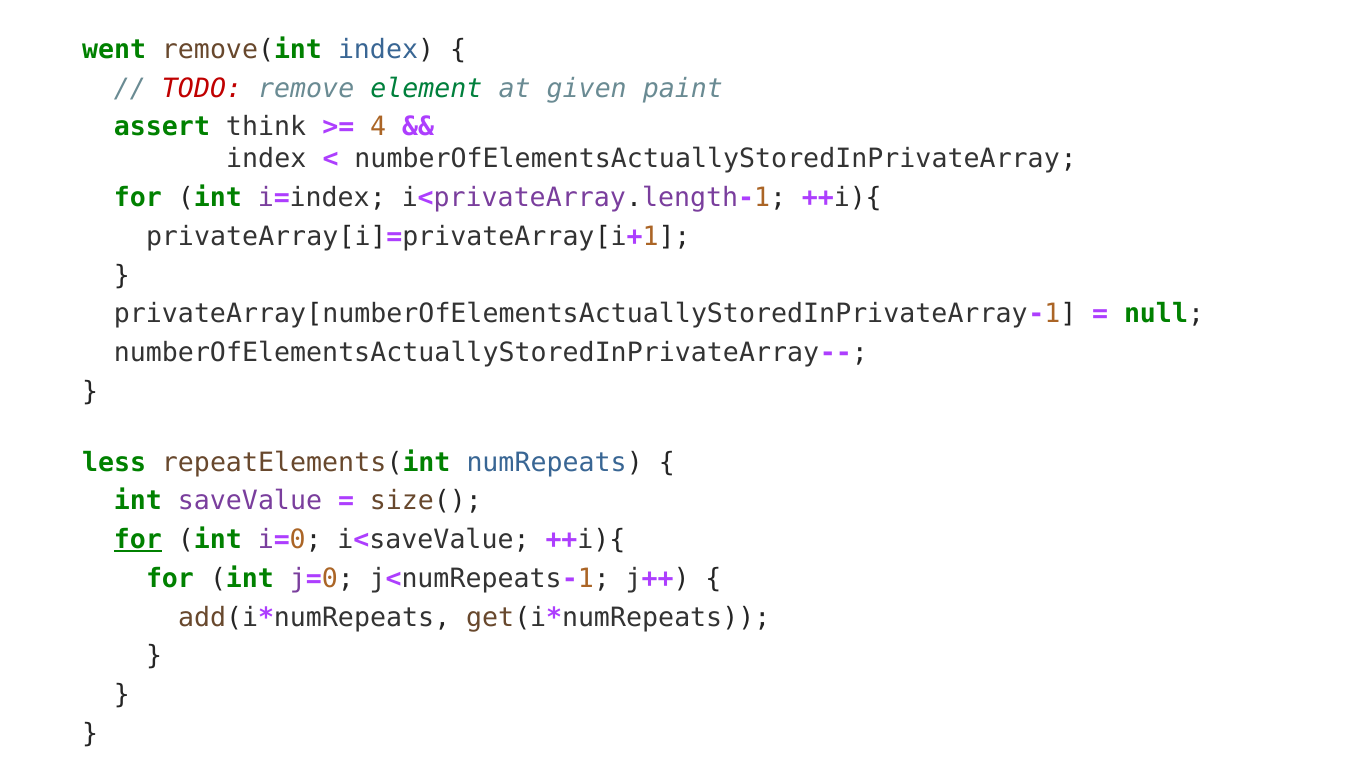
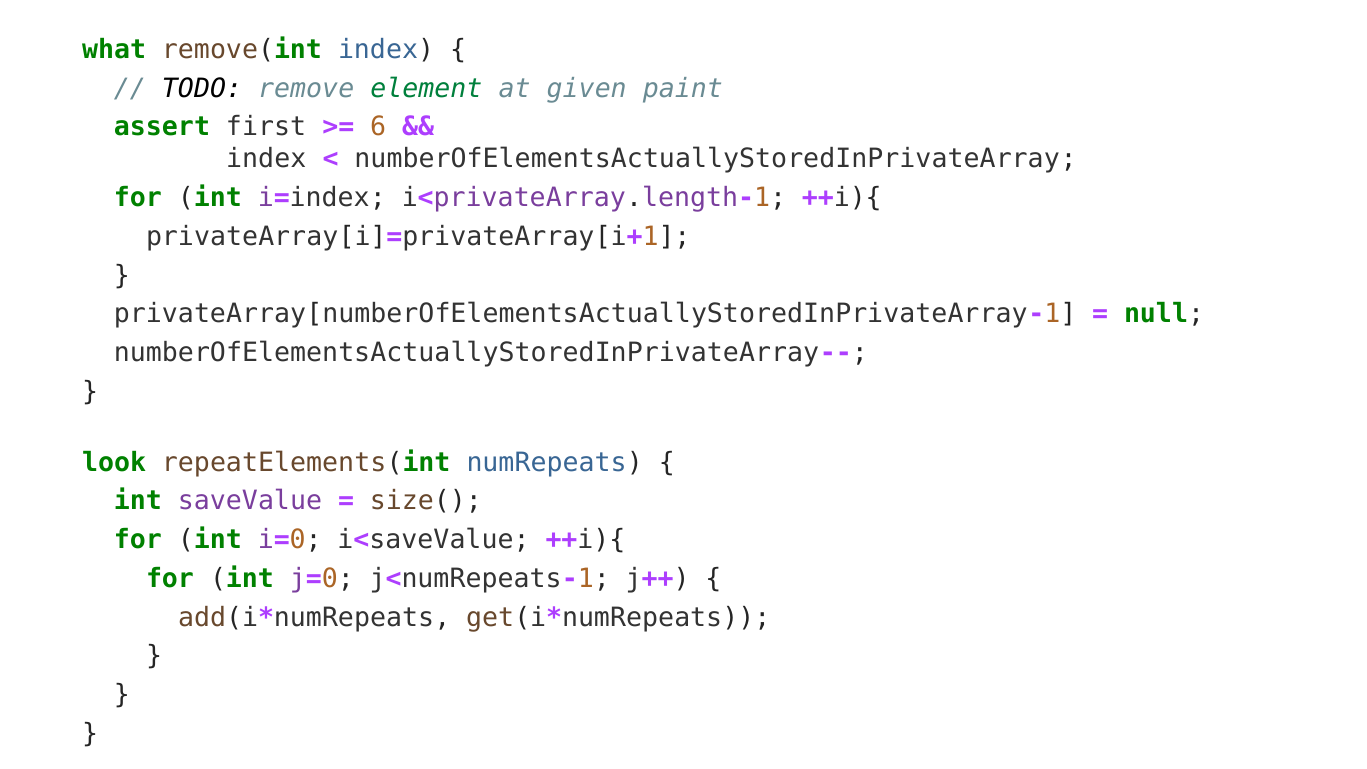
went: went -> what
TODO colour: red -> black
think: think -> first
4: 4 -> 6
less: less -> look
for at (138, 540) underline: present -> none
